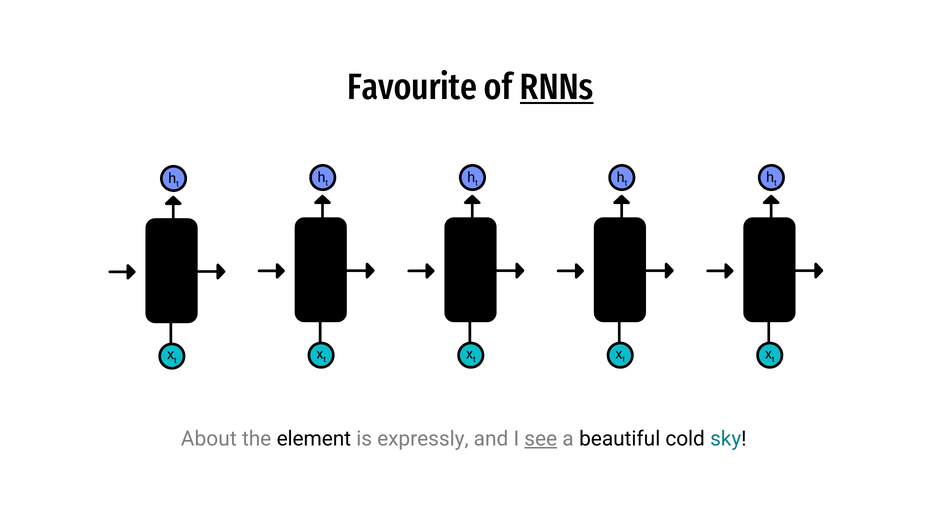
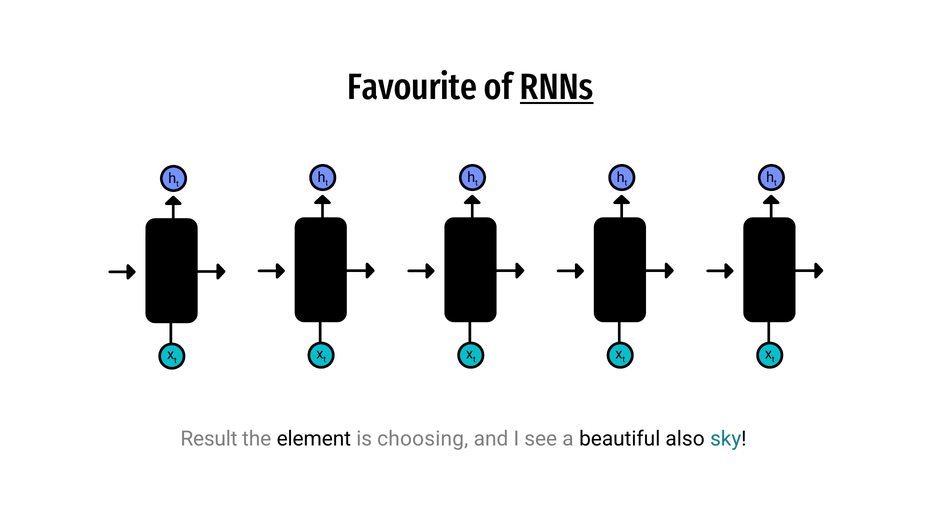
About: About -> Result
expressly: expressly -> choosing
see underline: present -> none
cold: cold -> also
